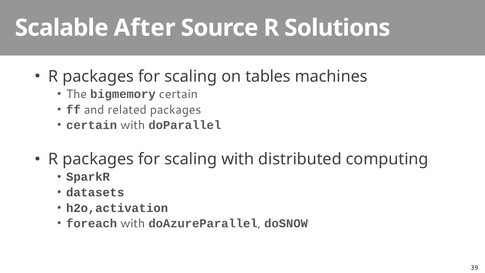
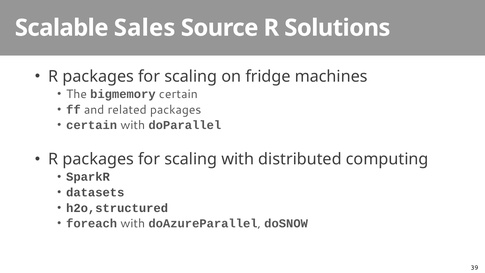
After: After -> Sales
tables: tables -> fridge
h2o,activation: h2o,activation -> h2o,structured
